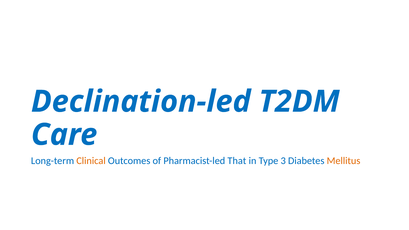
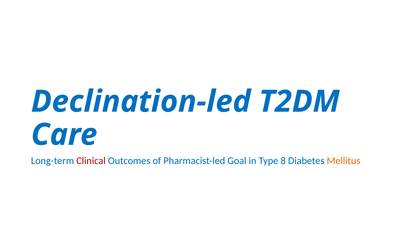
Clinical colour: orange -> red
That: That -> Goal
3: 3 -> 8
